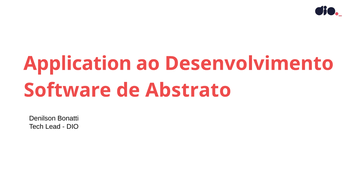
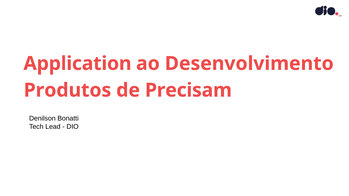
Software: Software -> Produtos
Abstrato: Abstrato -> Precisam
